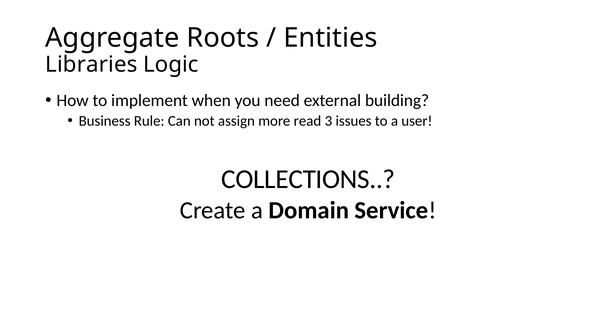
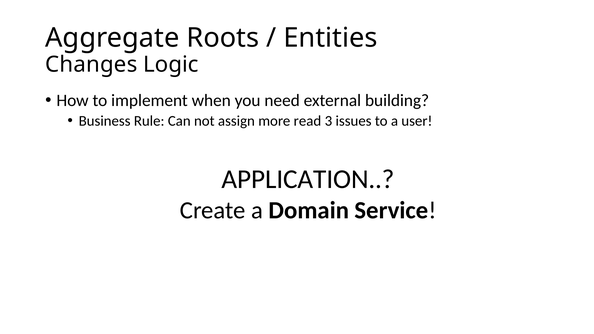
Libraries: Libraries -> Changes
COLLECTIONS: COLLECTIONS -> APPLICATION
